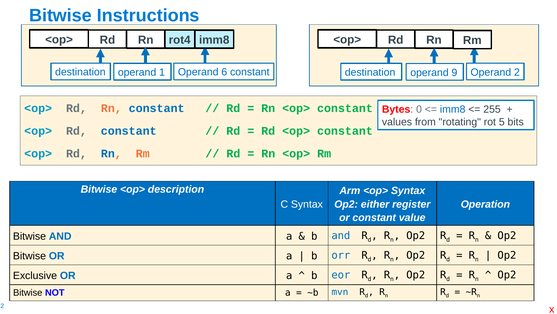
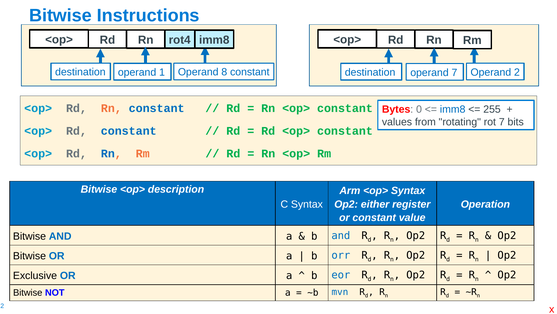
6: 6 -> 8
operand 9: 9 -> 7
rot 5: 5 -> 7
